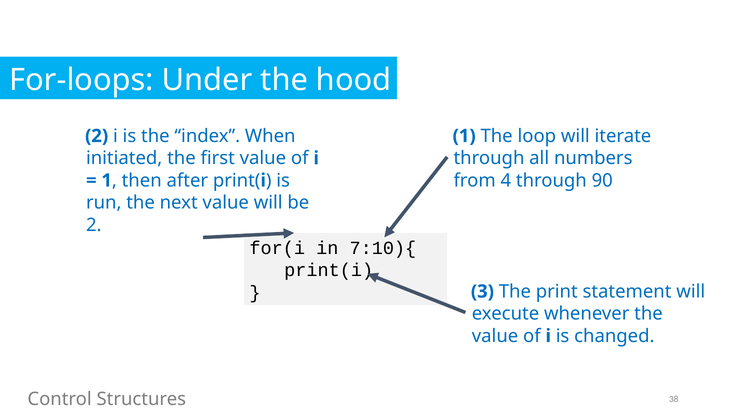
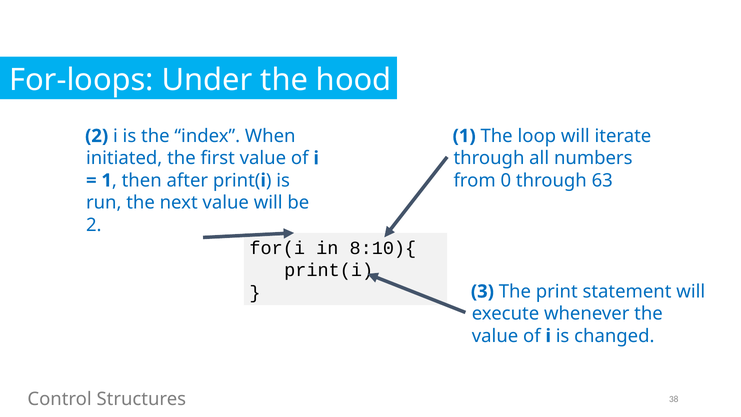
4: 4 -> 0
90: 90 -> 63
7:10){: 7:10){ -> 8:10){
